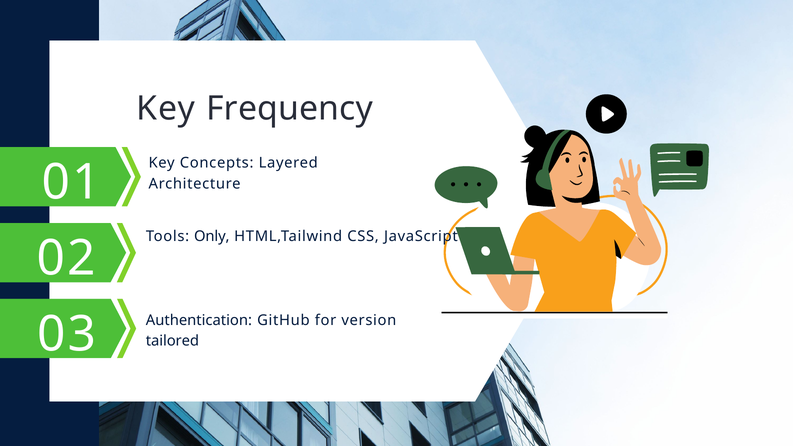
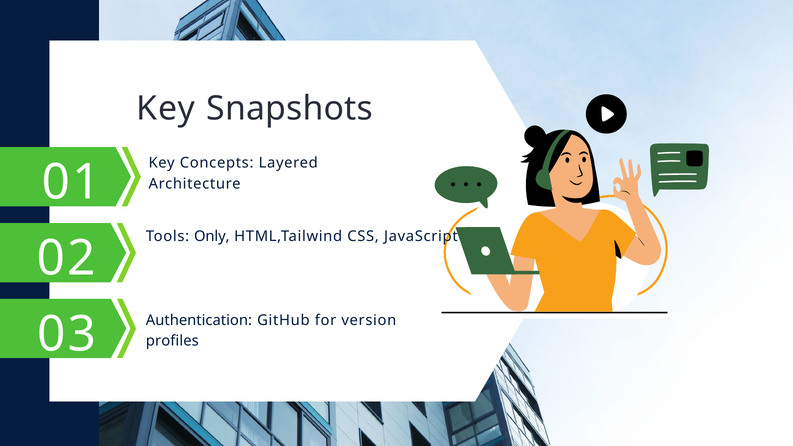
Frequency: Frequency -> Snapshots
tailored: tailored -> profiles
